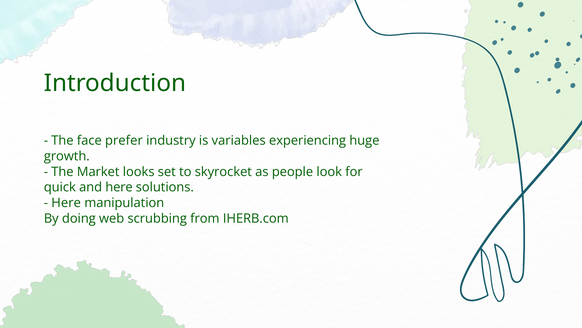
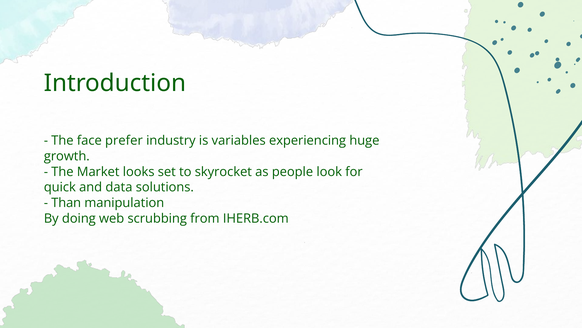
and here: here -> data
Here at (66, 203): Here -> Than
